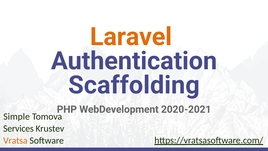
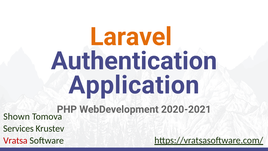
Scaffolding: Scaffolding -> Application
Simple: Simple -> Shown
Vratsa colour: orange -> red
